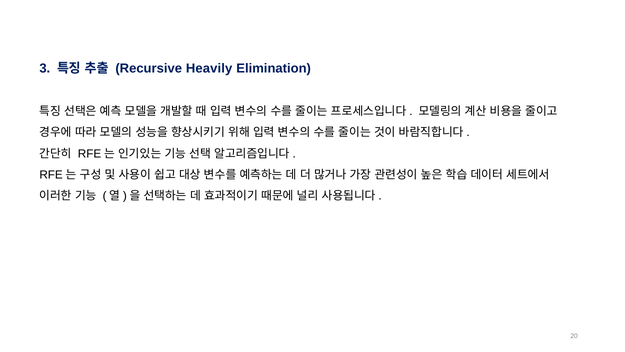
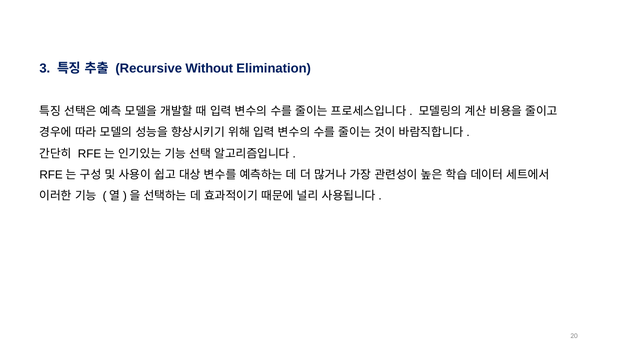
Heavily: Heavily -> Without
